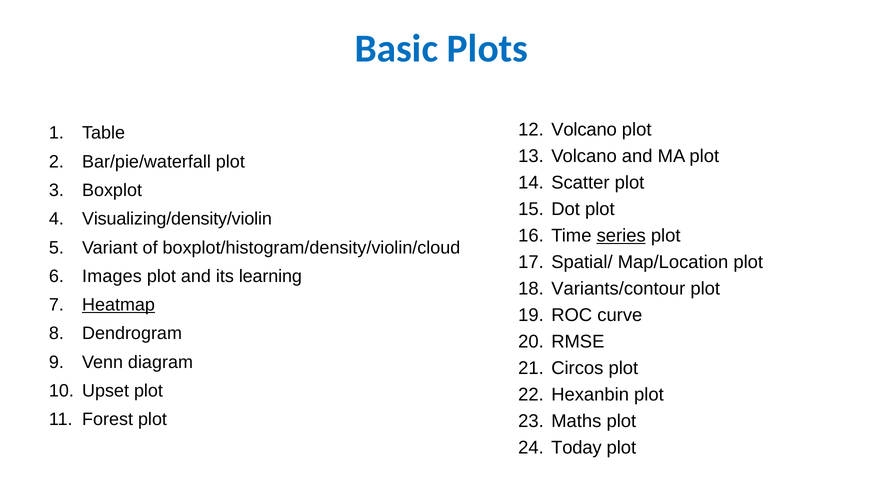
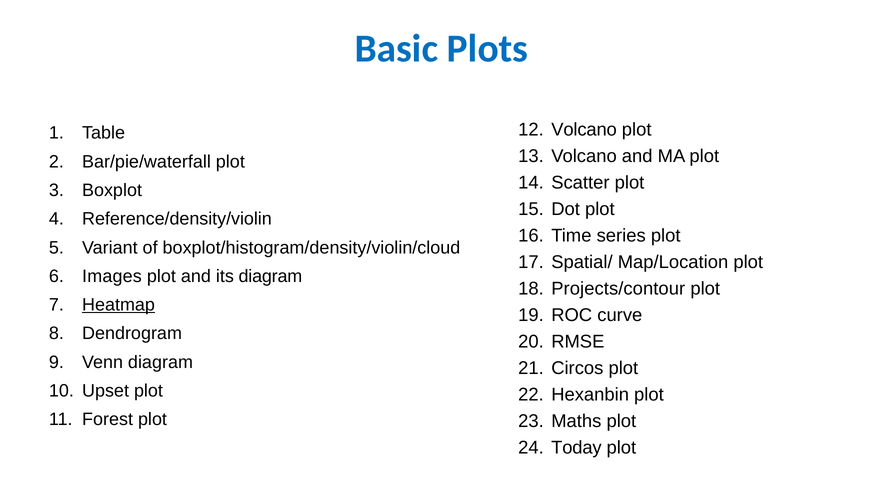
Visualizing/density/violin: Visualizing/density/violin -> Reference/density/violin
series underline: present -> none
its learning: learning -> diagram
Variants/contour: Variants/contour -> Projects/contour
